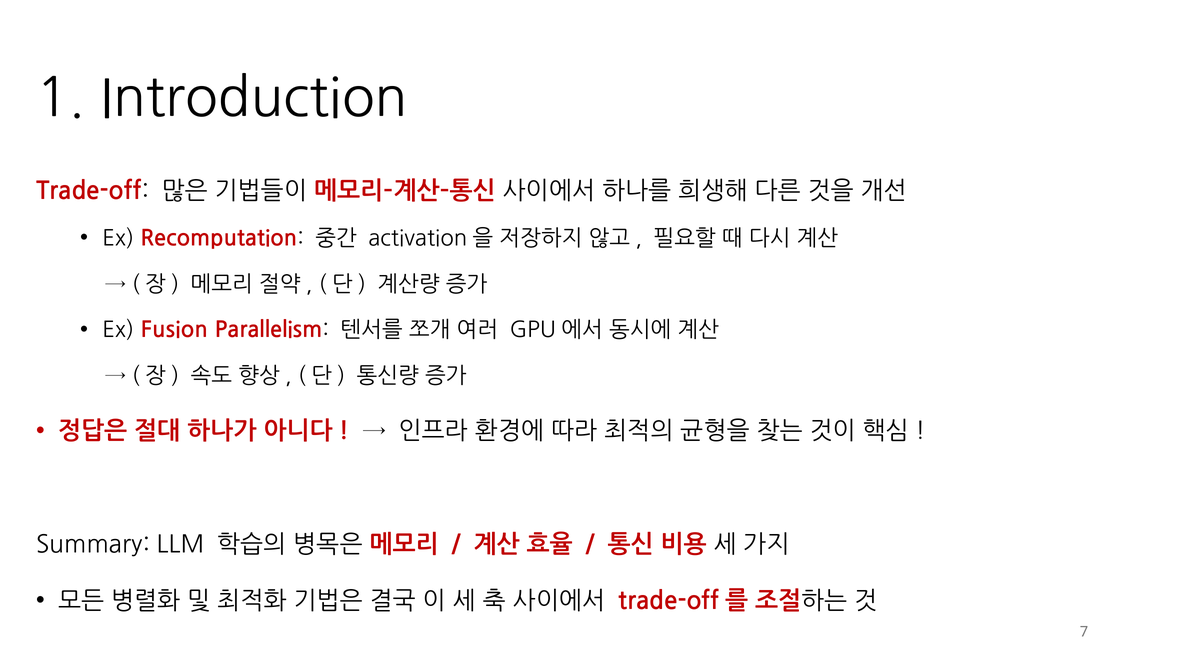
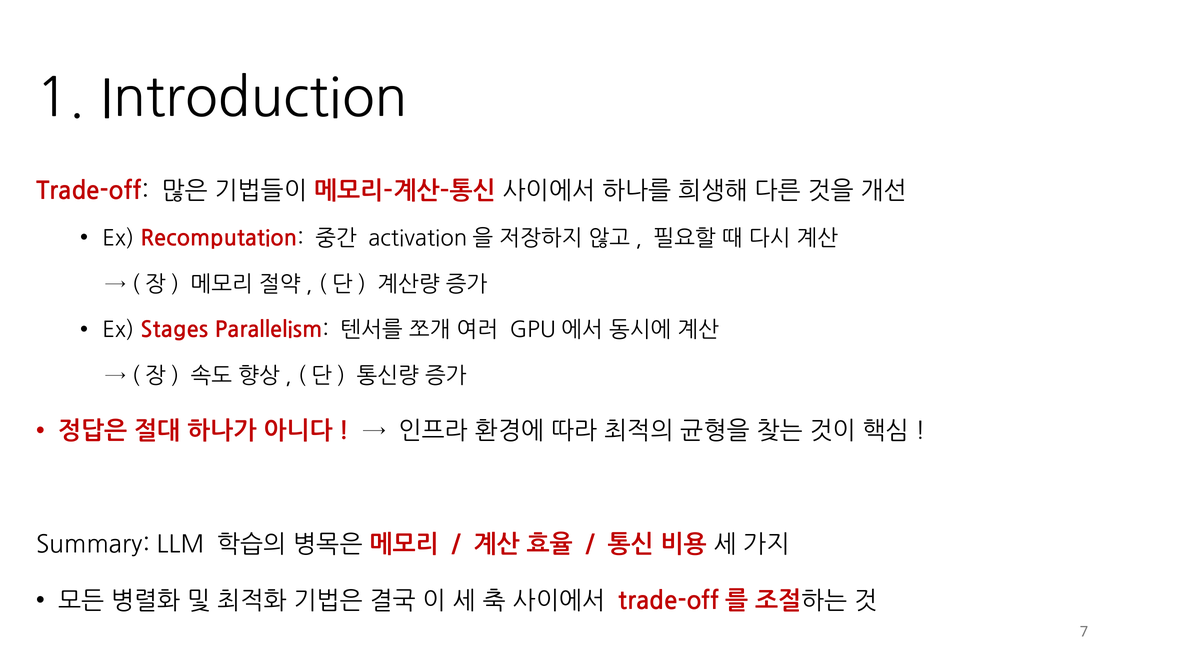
Fusion: Fusion -> Stages
